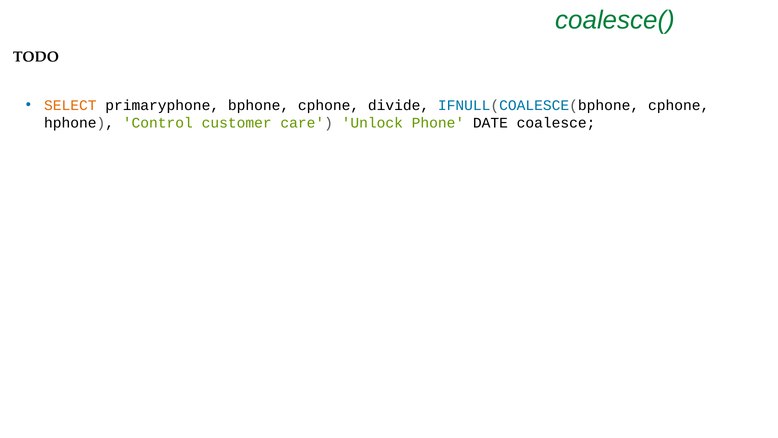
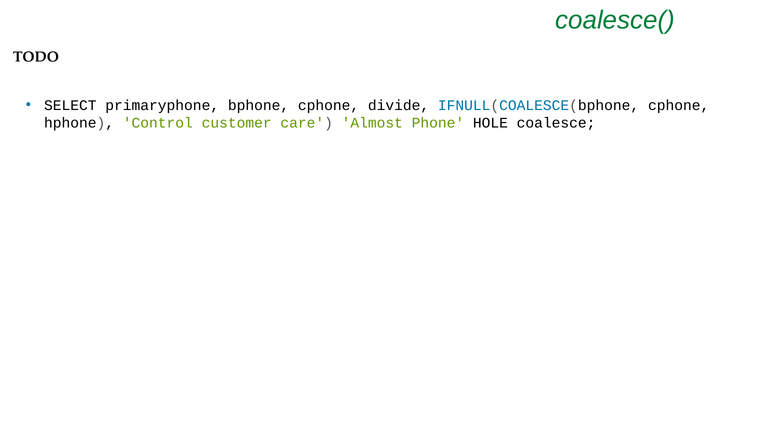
SELECT colour: orange -> black
Unlock: Unlock -> Almost
DATE: DATE -> HOLE
